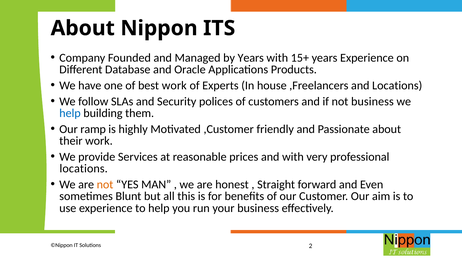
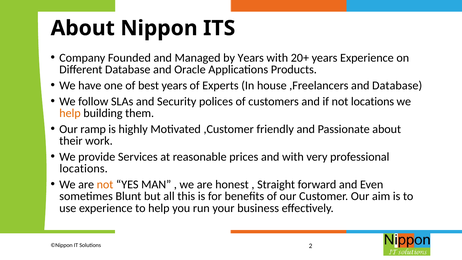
15+: 15+ -> 20+
best work: work -> years
and Locations: Locations -> Database
not business: business -> locations
help at (70, 113) colour: blue -> orange
